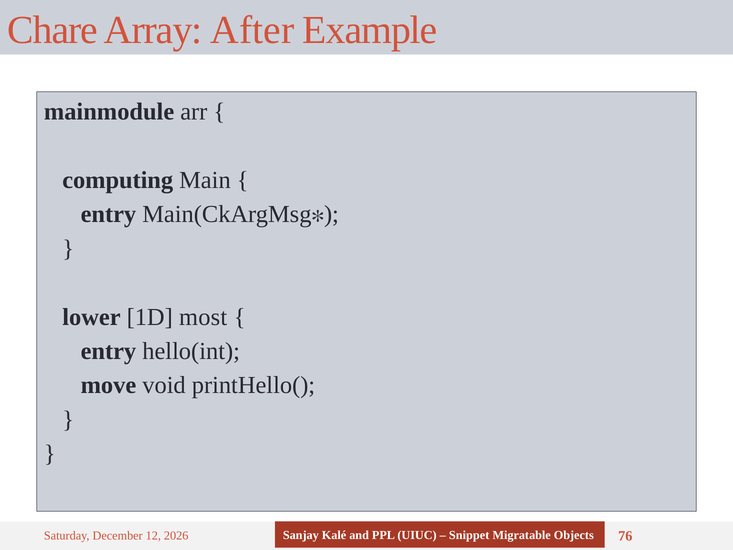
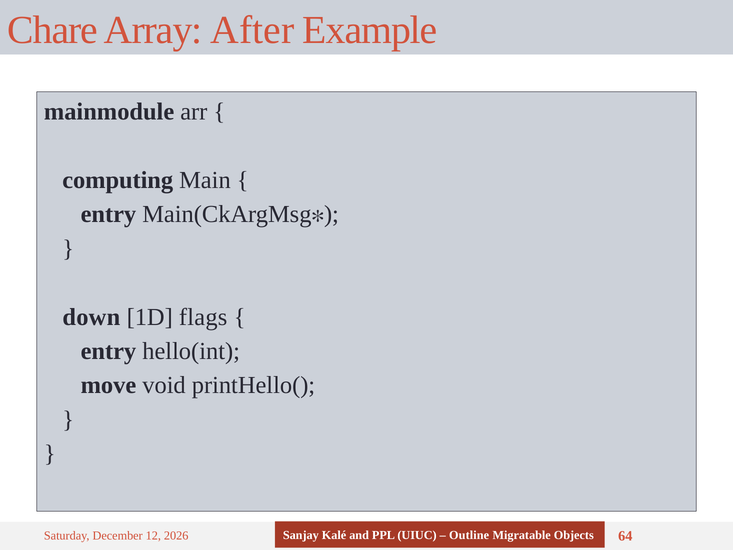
lower: lower -> down
most: most -> flags
Snippet: Snippet -> Outline
76: 76 -> 64
